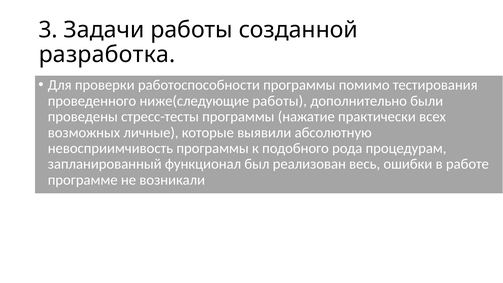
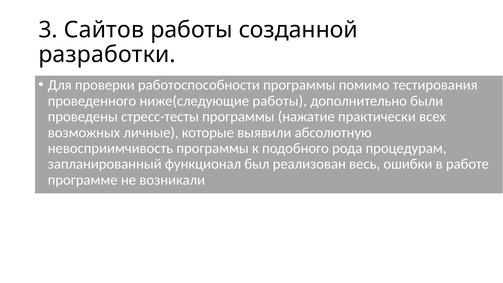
Задачи: Задачи -> Сайтов
разработка: разработка -> разработки
